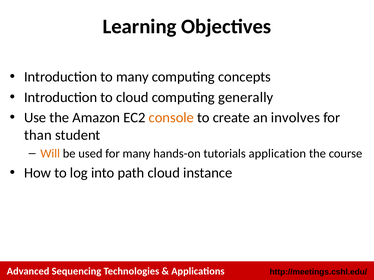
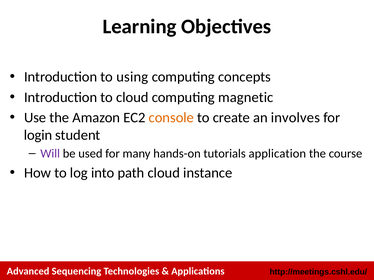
to many: many -> using
generally: generally -> magnetic
than: than -> login
Will colour: orange -> purple
